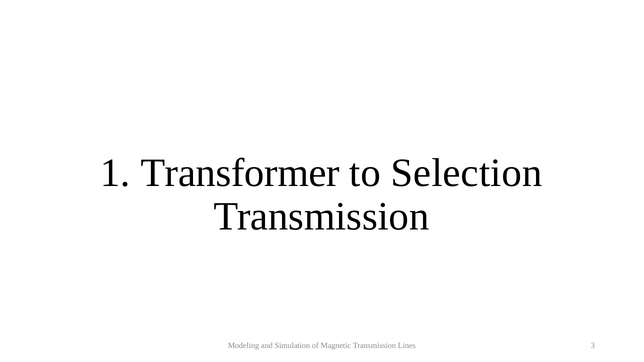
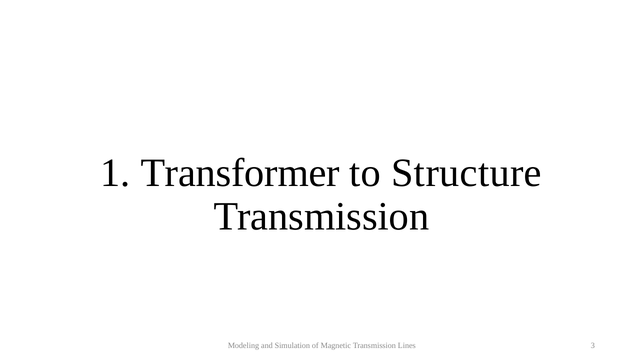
Selection: Selection -> Structure
